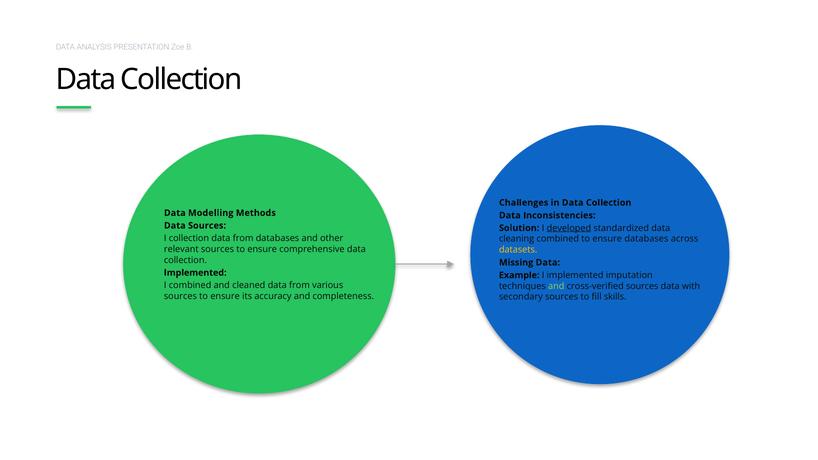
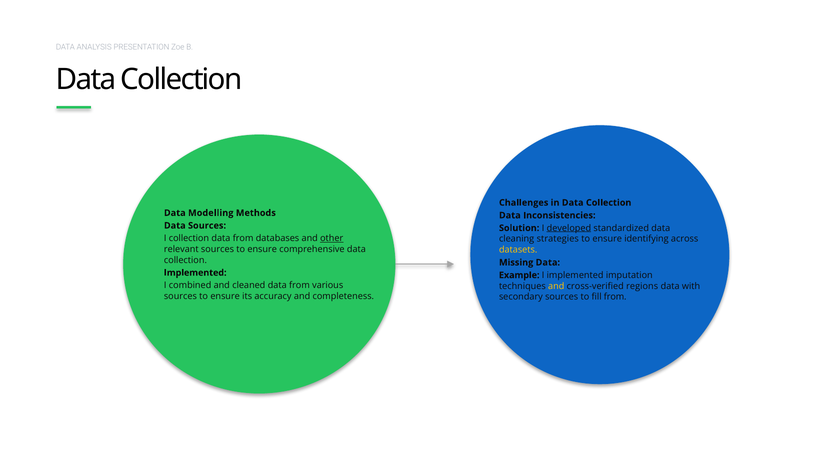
other underline: none -> present
cleaning combined: combined -> strategies
ensure databases: databases -> identifying
and at (556, 286) colour: light green -> yellow
cross-verified sources: sources -> regions
fill skills: skills -> from
